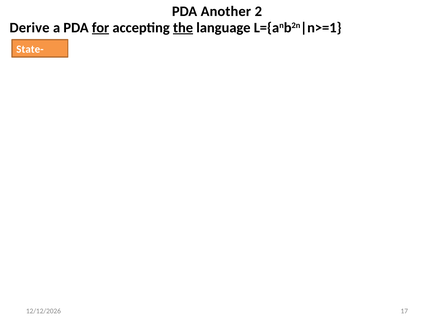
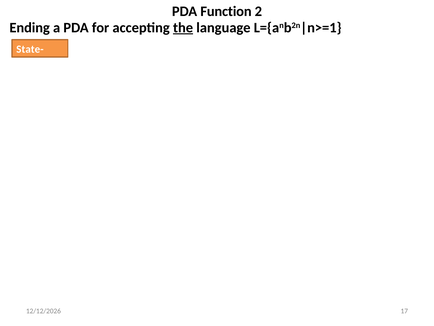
Another: Another -> Function
Derive: Derive -> Ending
for underline: present -> none
